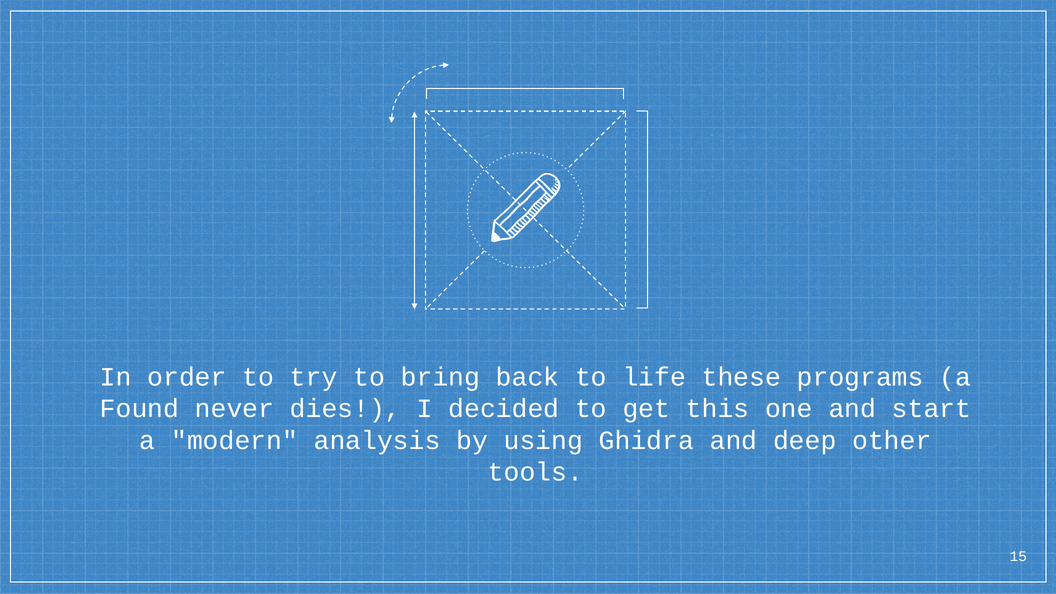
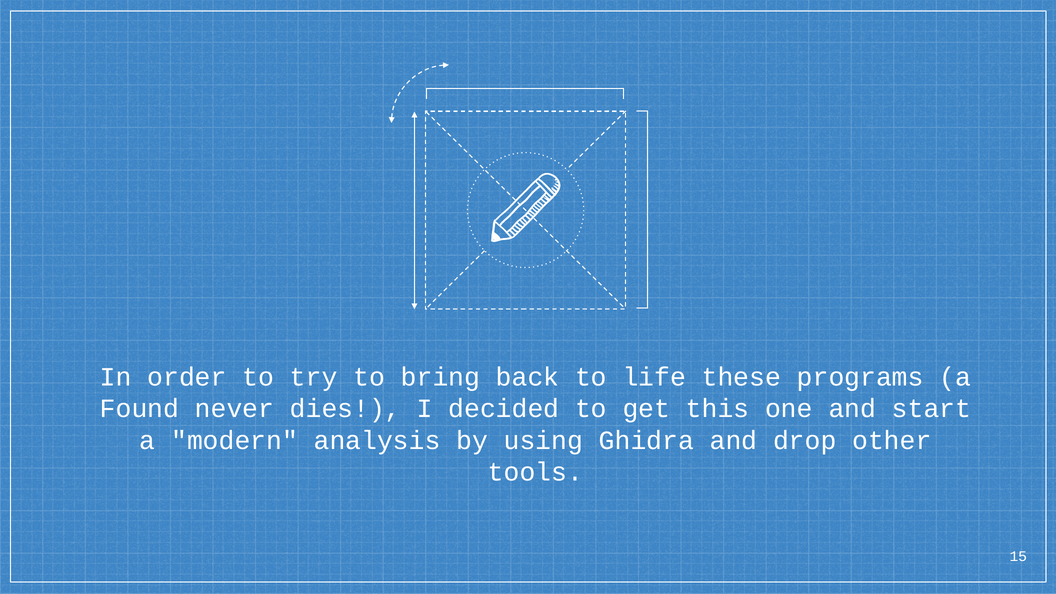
deep: deep -> drop
